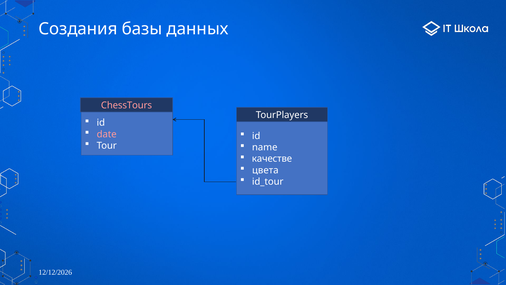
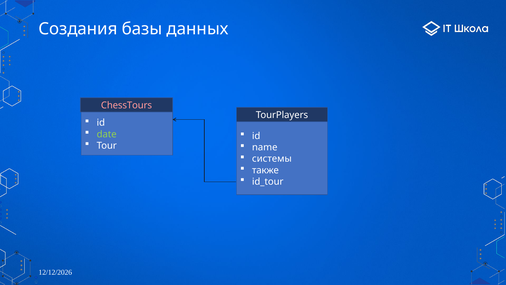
date colour: pink -> light green
качестве: качестве -> системы
цвета: цвета -> также
